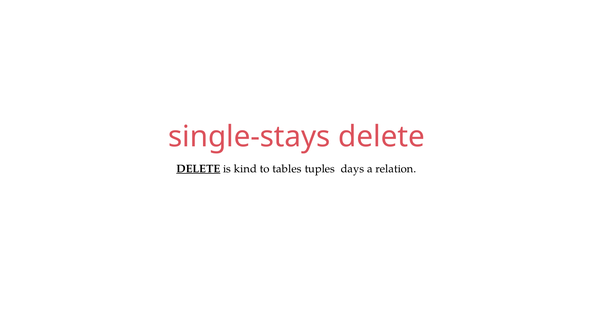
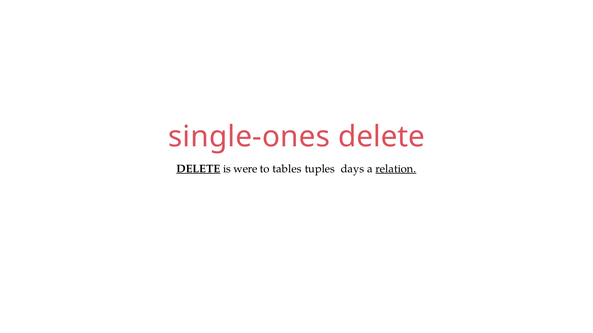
single-stays: single-stays -> single-ones
kind: kind -> were
relation underline: none -> present
